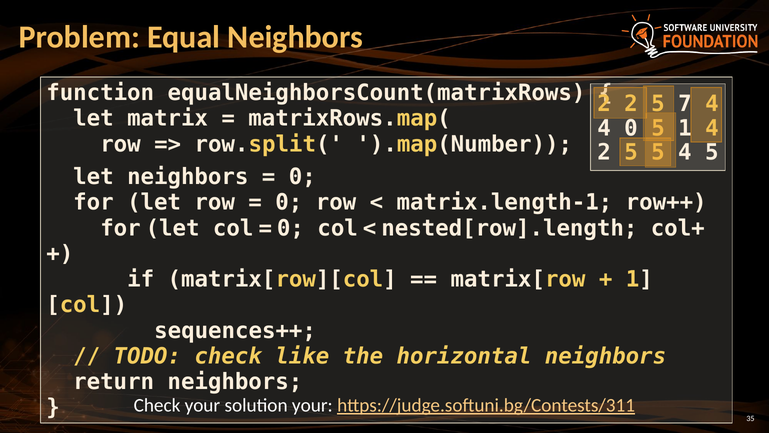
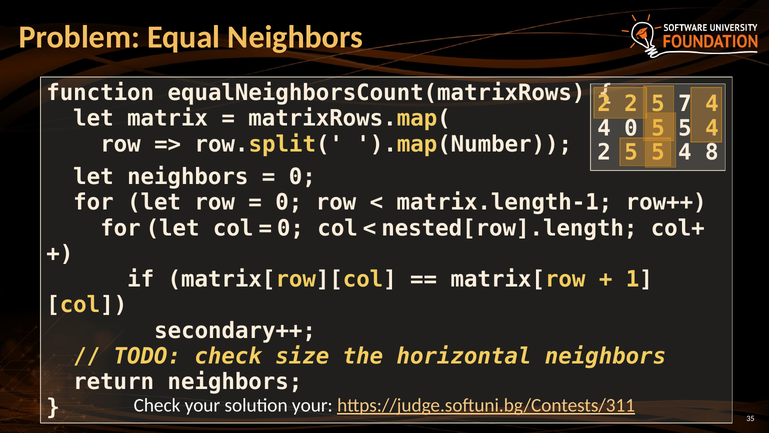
1 at (685, 128): 1 -> 5
4 5: 5 -> 8
sequences++: sequences++ -> secondary++
like: like -> size
